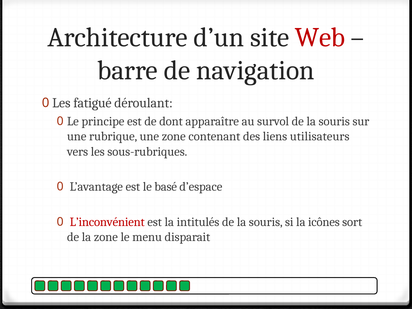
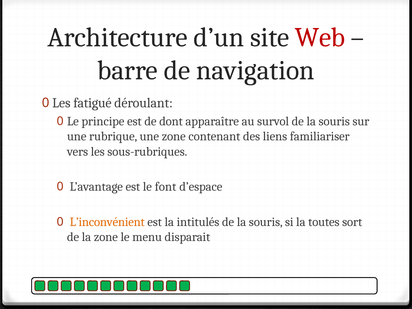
utilisateurs: utilisateurs -> familiariser
basé: basé -> font
L’inconvénient colour: red -> orange
icônes: icônes -> toutes
